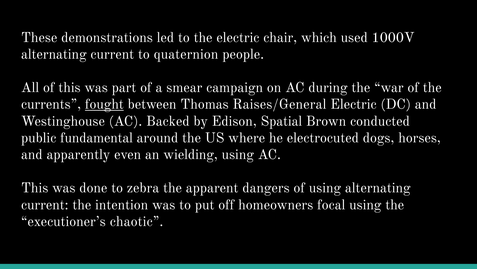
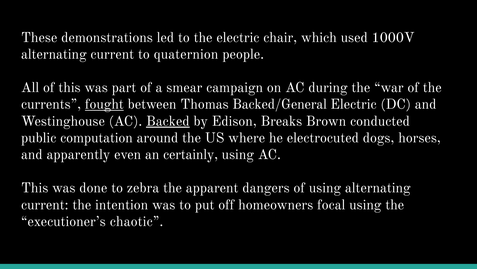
Raises/General: Raises/General -> Backed/General
Backed underline: none -> present
Spatial: Spatial -> Breaks
fundamental: fundamental -> computation
wielding: wielding -> certainly
